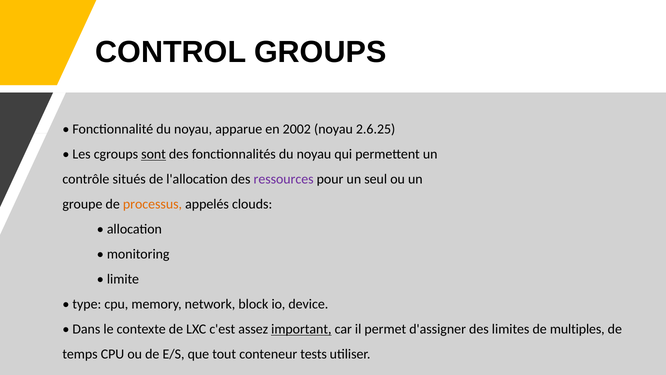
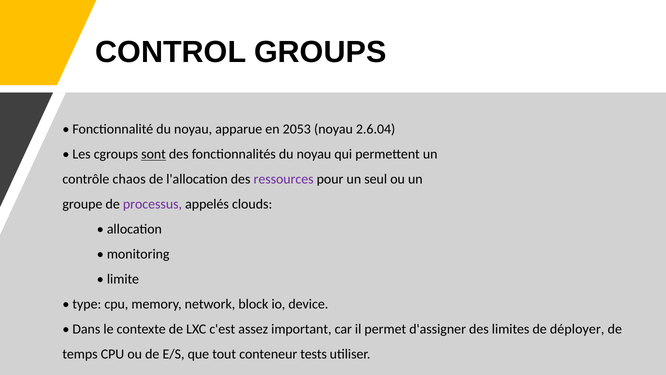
2002: 2002 -> 2053
2.6.25: 2.6.25 -> 2.6.04
situés: situés -> chaos
processus colour: orange -> purple
important underline: present -> none
multiples: multiples -> déployer
